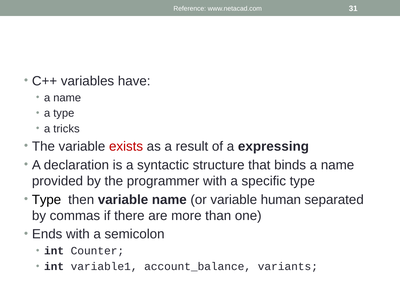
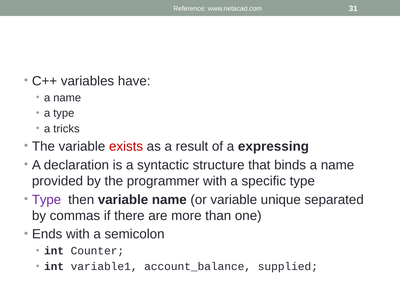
Type at (46, 200) colour: black -> purple
human: human -> unique
variants: variants -> supplied
